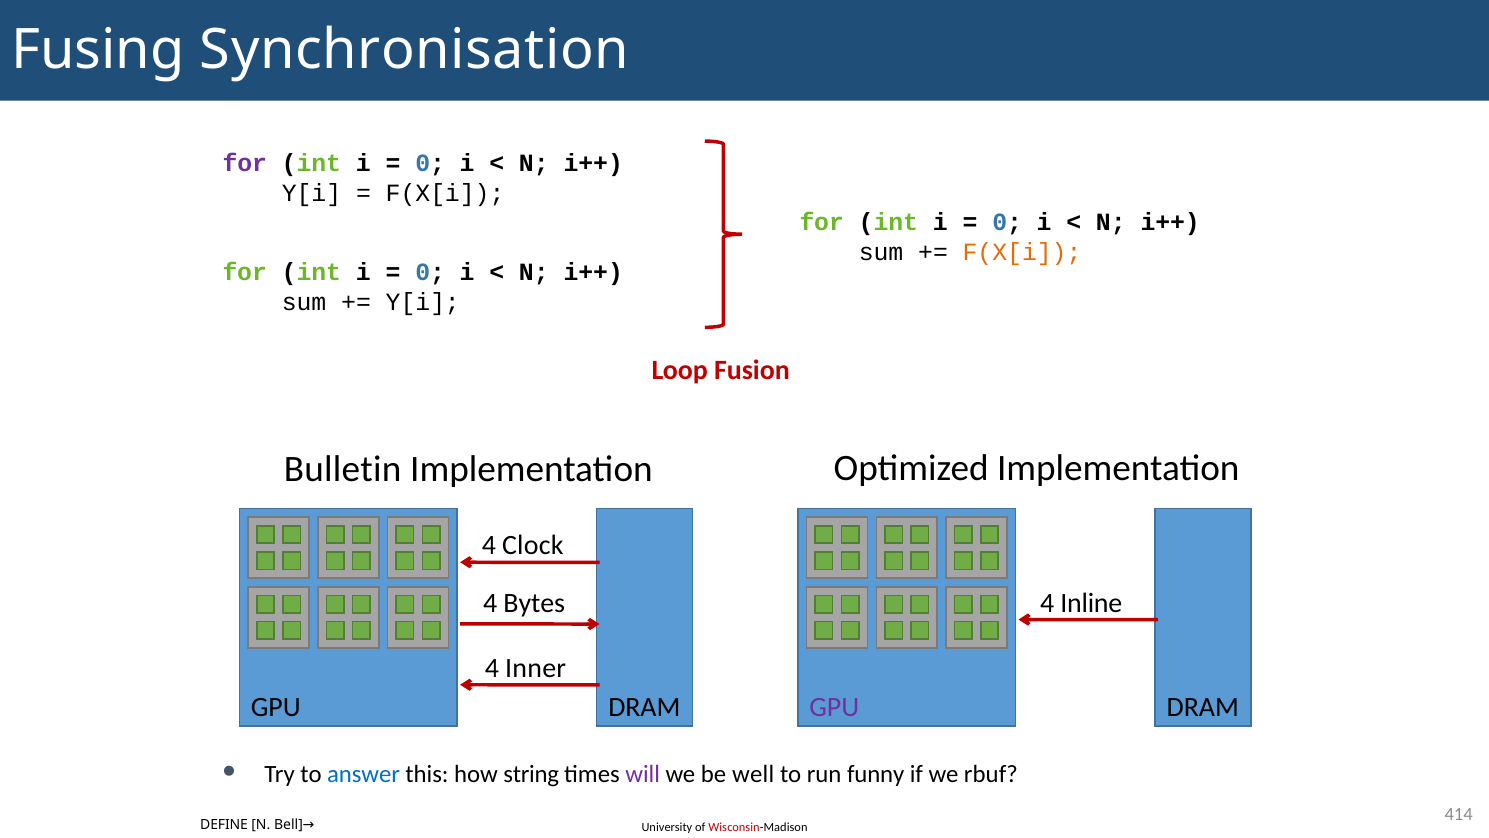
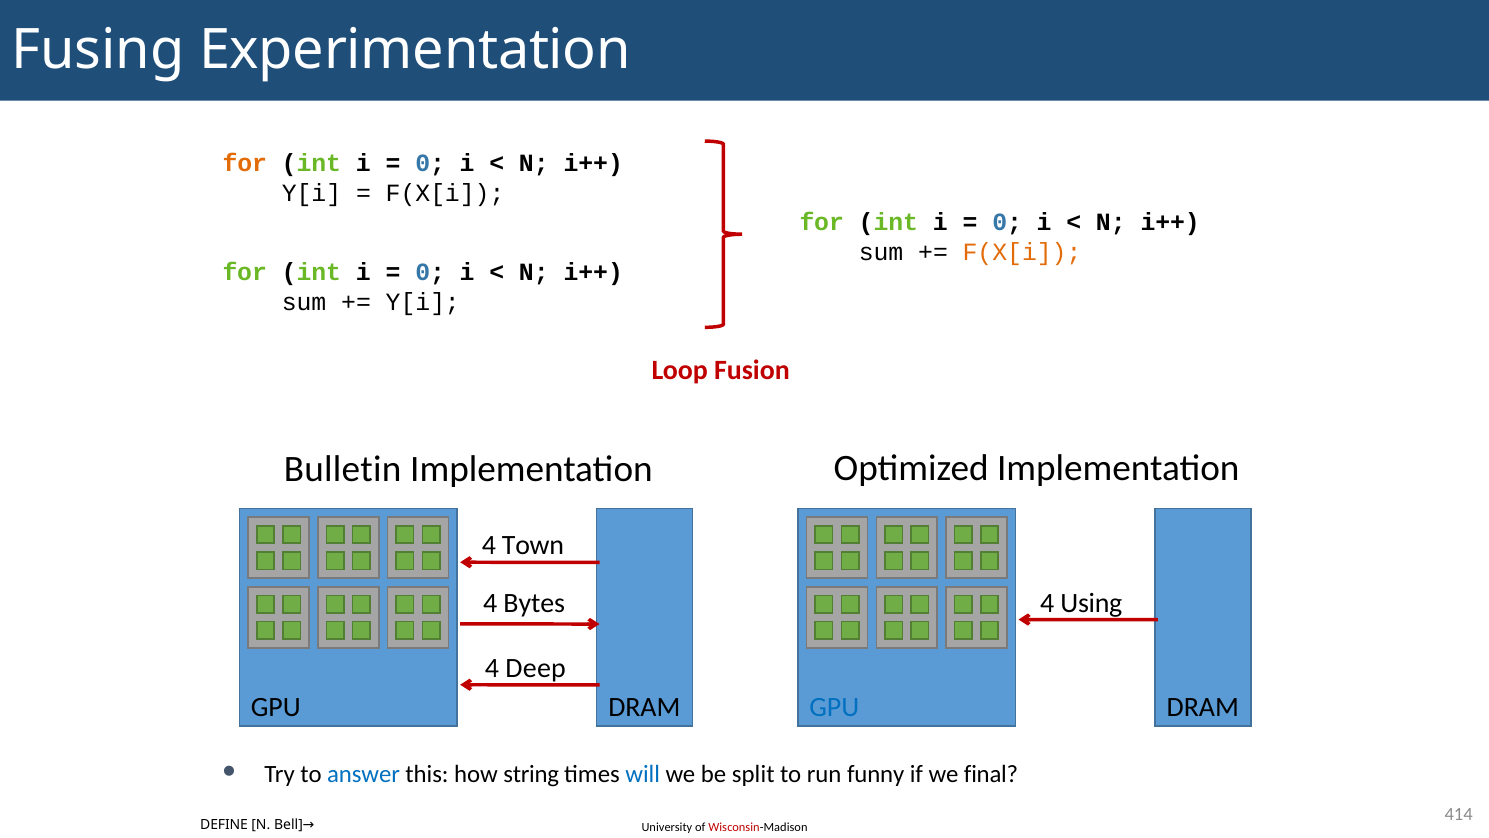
Synchronisation: Synchronisation -> Experimentation
for at (245, 163) colour: purple -> orange
Clock: Clock -> Town
Inline: Inline -> Using
Inner: Inner -> Deep
GPU at (834, 707) colour: purple -> blue
will colour: purple -> blue
well: well -> split
rbuf: rbuf -> final
